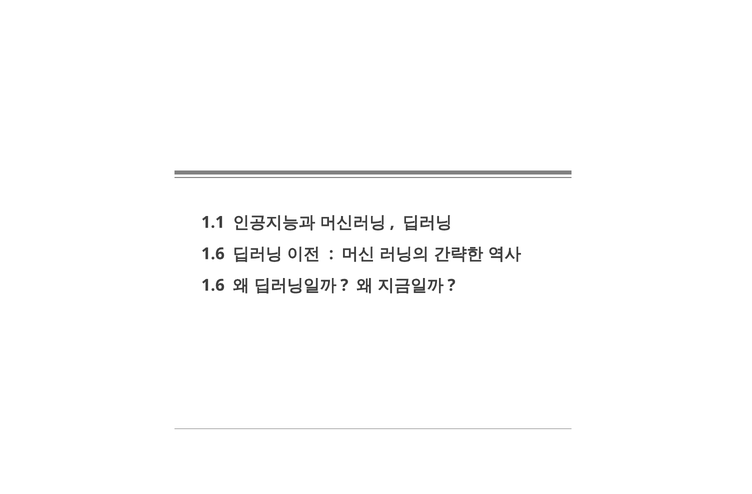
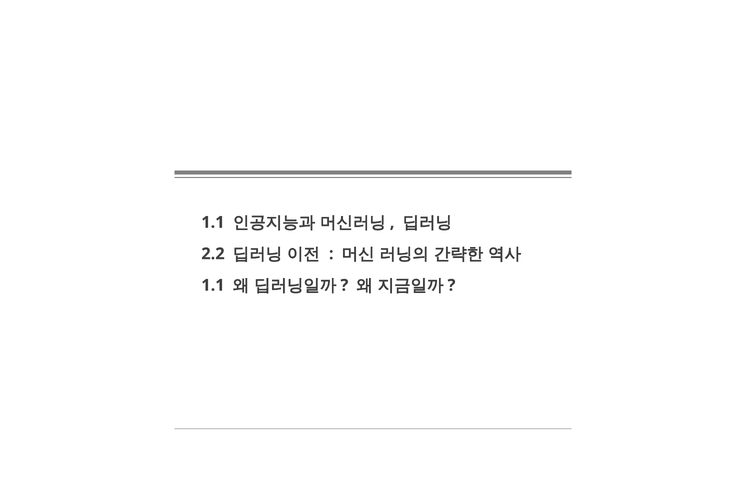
1.6 at (213, 254): 1.6 -> 2.2
1.6 at (213, 285): 1.6 -> 1.1
